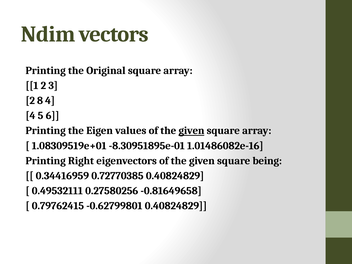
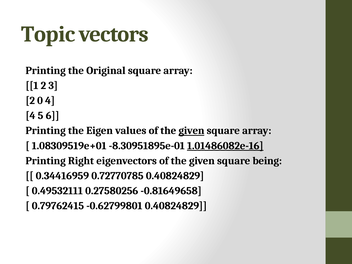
Ndim: Ndim -> Topic
8: 8 -> 0
1.01486082e-16 underline: none -> present
0.72770385: 0.72770385 -> 0.72770785
